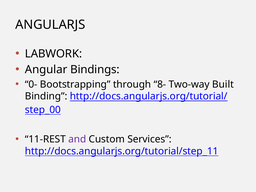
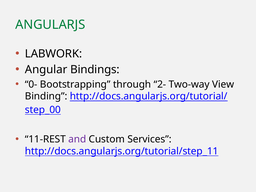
ANGULARJS colour: black -> green
8-: 8- -> 2-
Built: Built -> View
